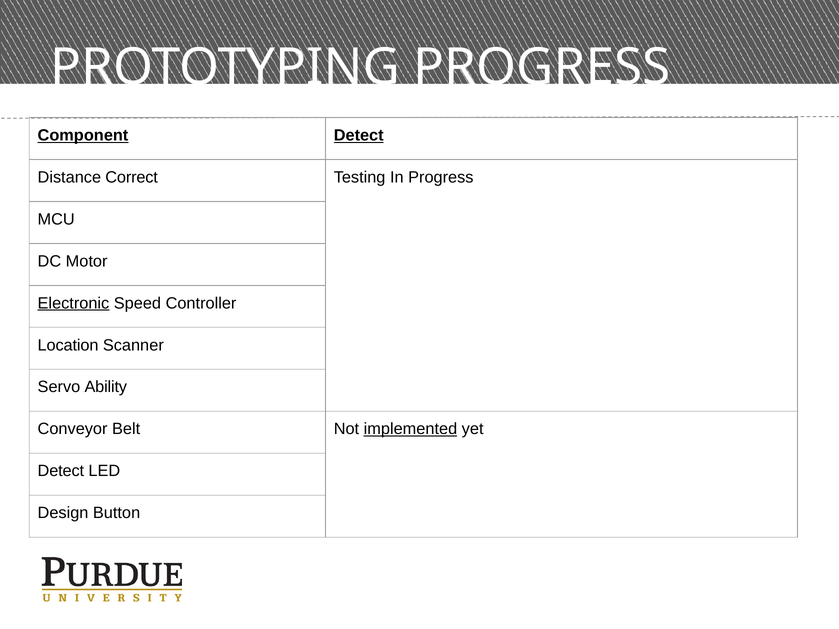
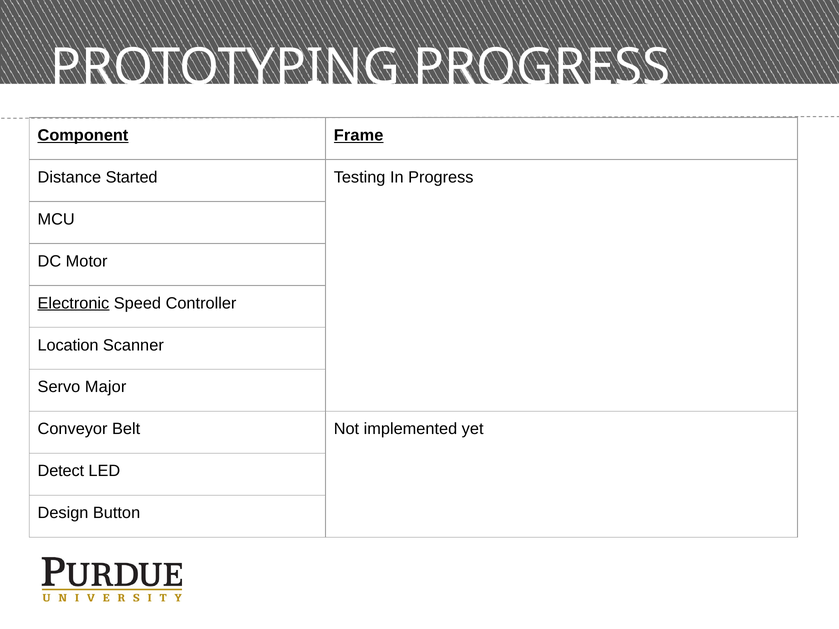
Component Detect: Detect -> Frame
Correct: Correct -> Started
Ability: Ability -> Major
implemented underline: present -> none
